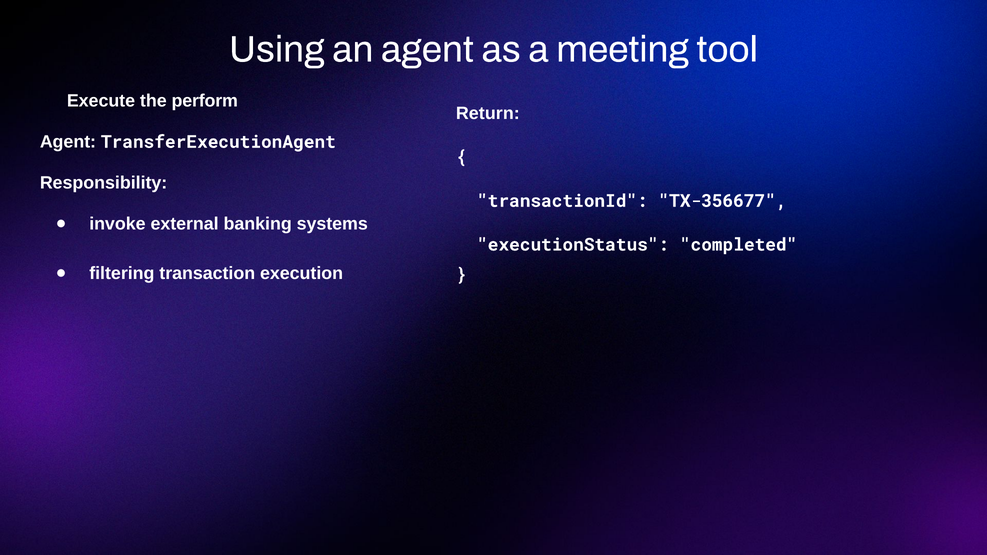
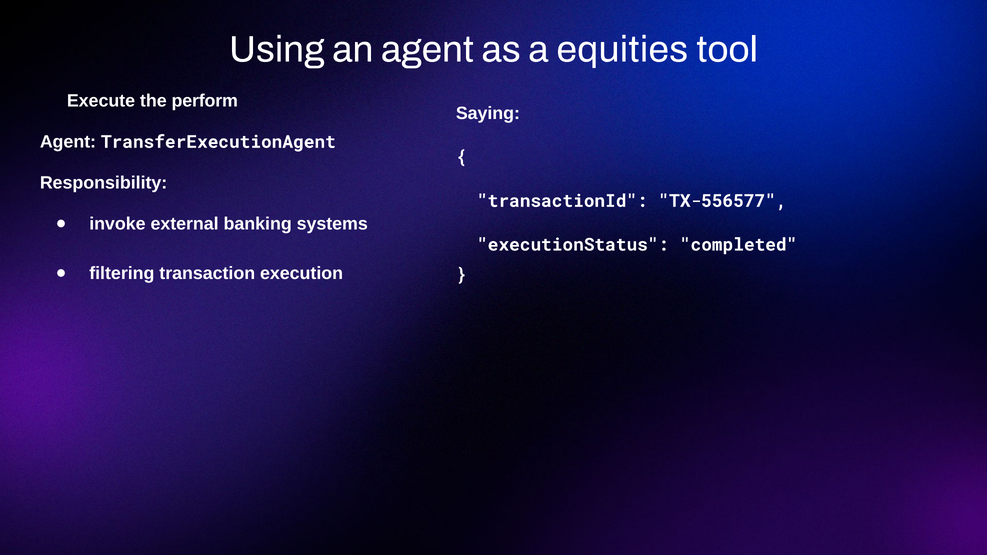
meeting: meeting -> equities
Return: Return -> Saying
TX-356677: TX-356677 -> TX-556577
